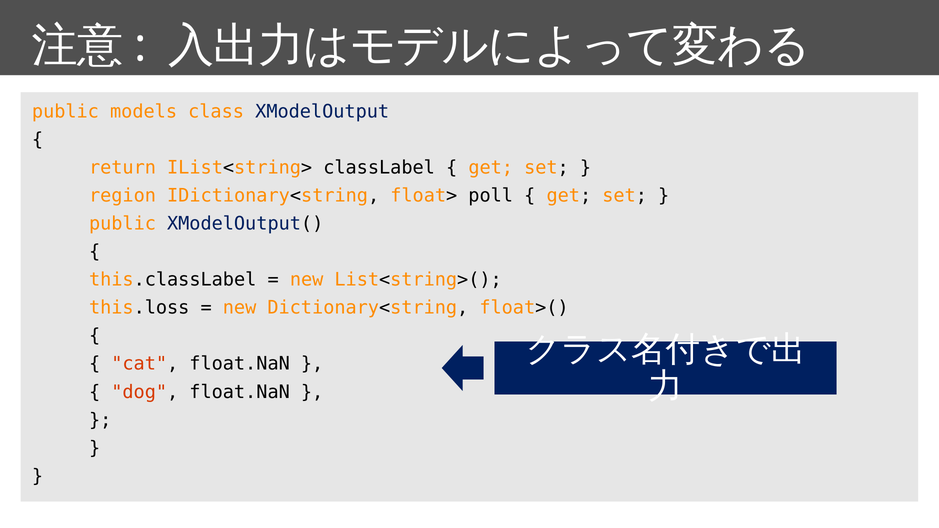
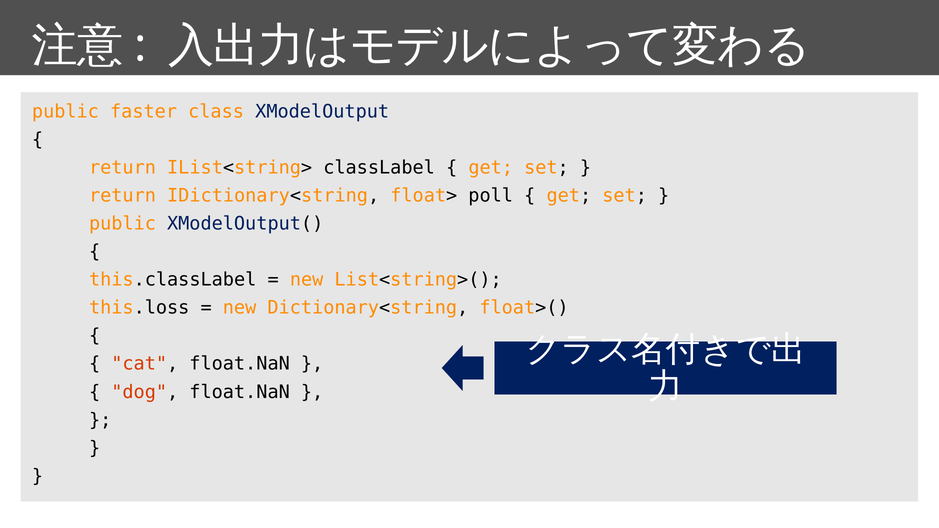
models: models -> faster
region at (123, 196): region -> return
